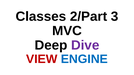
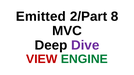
Classes: Classes -> Emitted
3: 3 -> 8
ENGINE colour: blue -> green
